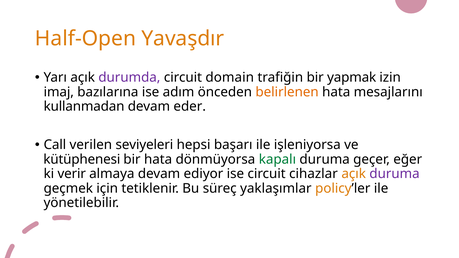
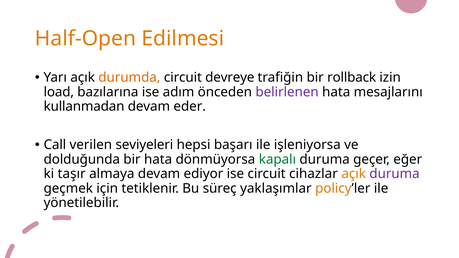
Yavaşdır: Yavaşdır -> Edilmesi
durumda colour: purple -> orange
domain: domain -> devreye
yapmak: yapmak -> rollback
imaj: imaj -> load
belirlenen colour: orange -> purple
kütüphenesi: kütüphenesi -> dolduğunda
verir: verir -> taşır
